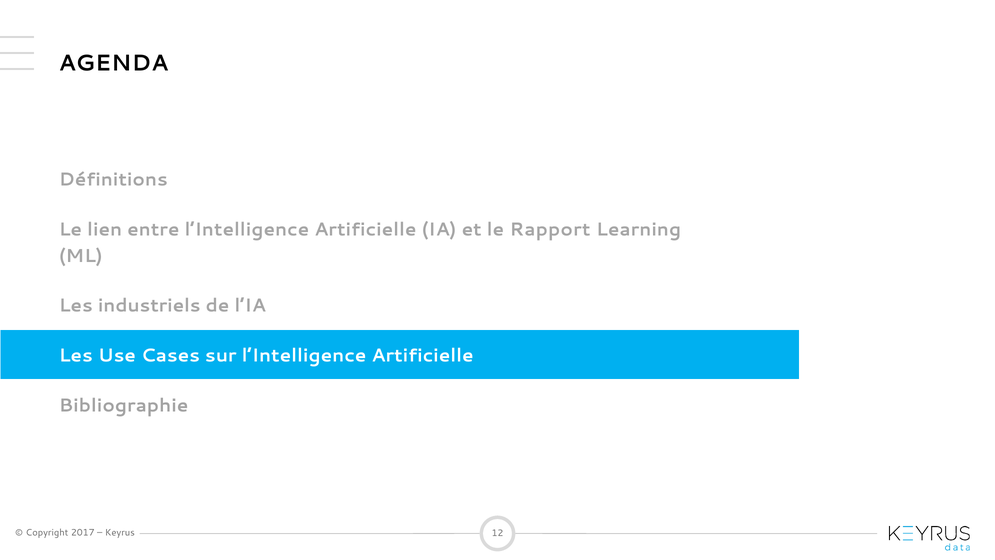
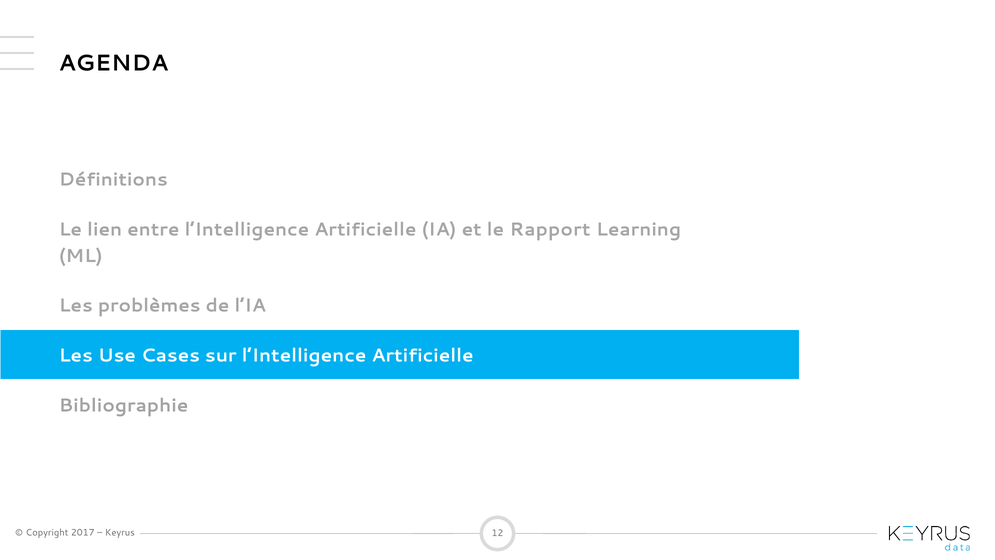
industriels: industriels -> problèmes
